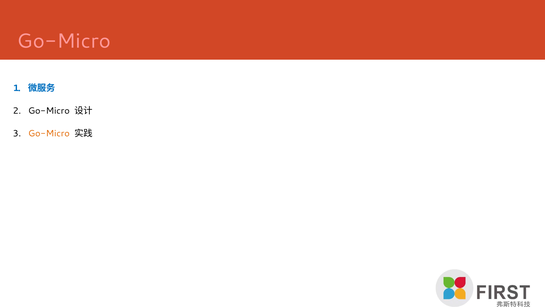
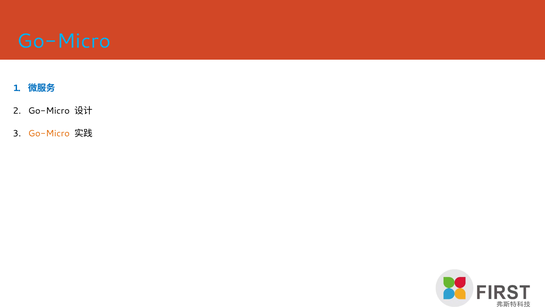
Go-Micro at (64, 41) colour: pink -> light blue
